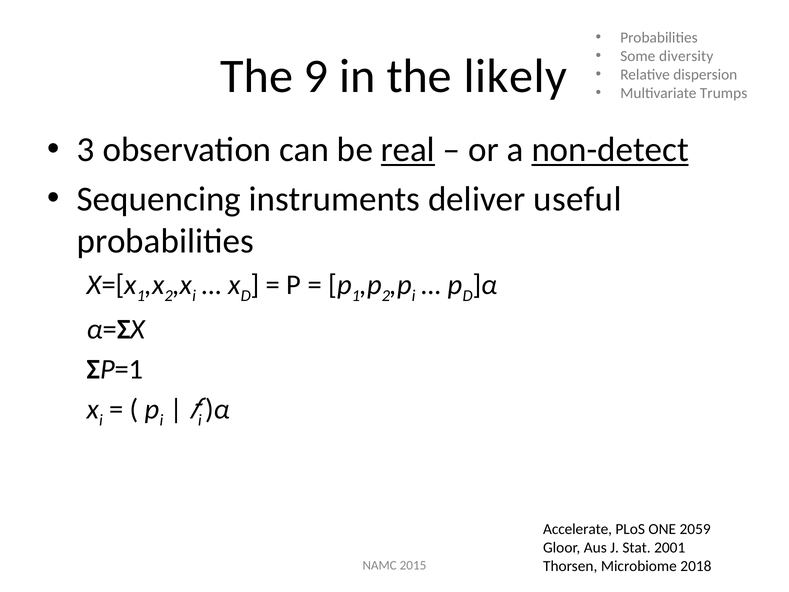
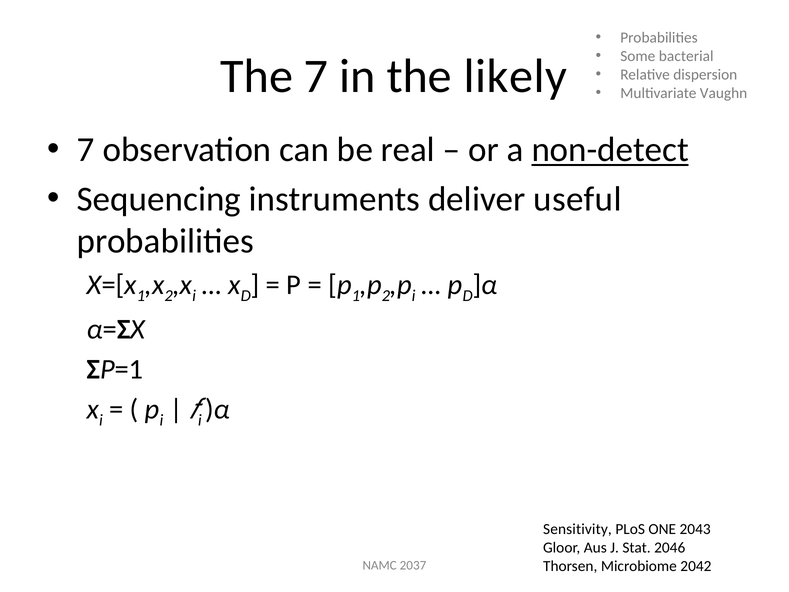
diversity: diversity -> bacterial
The 9: 9 -> 7
Trumps: Trumps -> Vaughn
3 at (86, 150): 3 -> 7
real underline: present -> none
Accelerate: Accelerate -> Sensitivity
2059: 2059 -> 2043
2001: 2001 -> 2046
2015: 2015 -> 2037
2018: 2018 -> 2042
